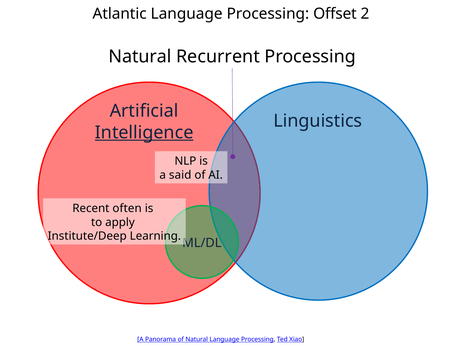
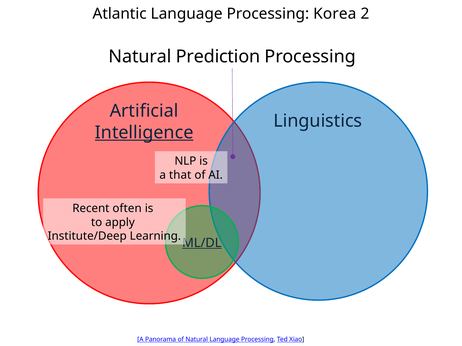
Offset: Offset -> Korea
Recurrent: Recurrent -> Prediction
said: said -> that
ML/DL underline: none -> present
